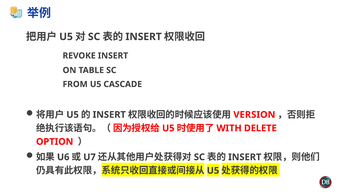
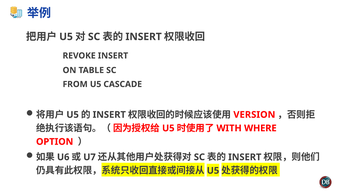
DELETE: DELETE -> WHERE
